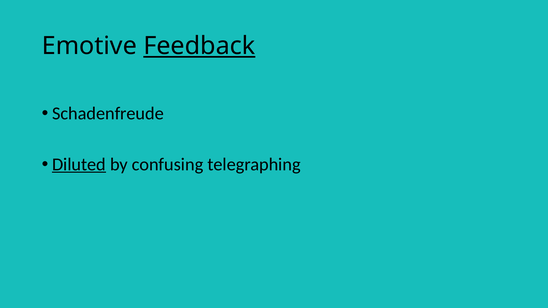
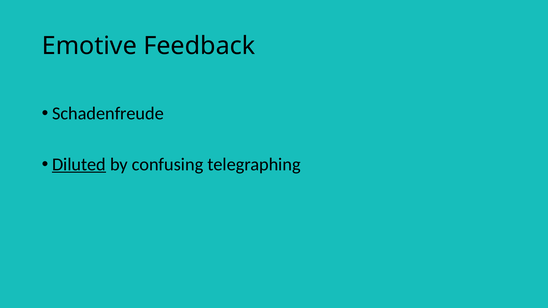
Feedback underline: present -> none
